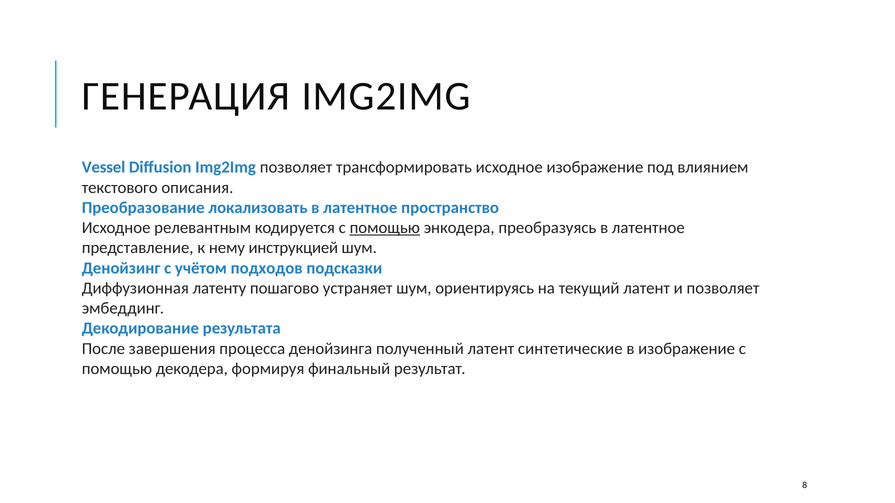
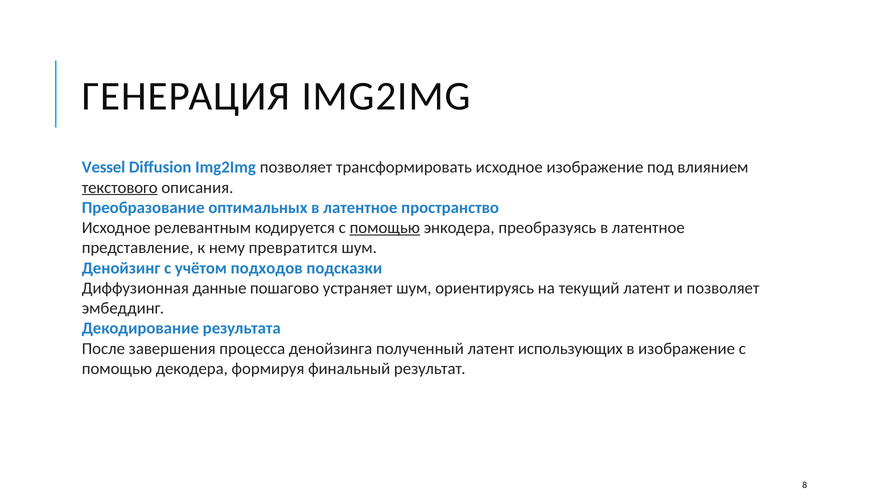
текстового underline: none -> present
локализовать: локализовать -> оптимальных
инструкцией: инструкцией -> превратится
латенту: латенту -> данные
синтетические: синтетические -> использующих
